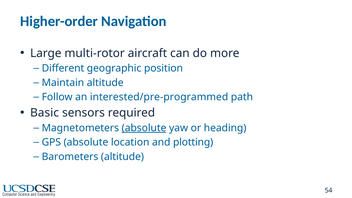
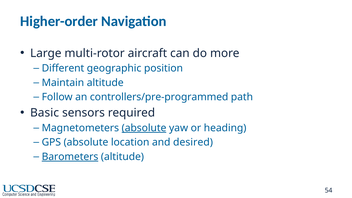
interested/pre-programmed: interested/pre-programmed -> controllers/pre-programmed
plotting: plotting -> desired
Barometers underline: none -> present
